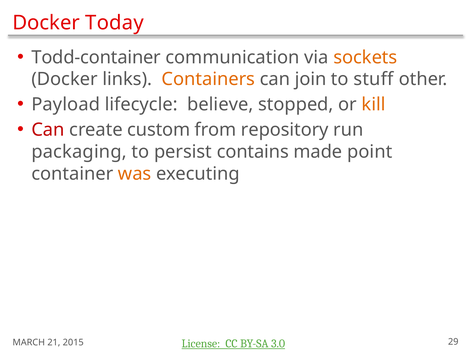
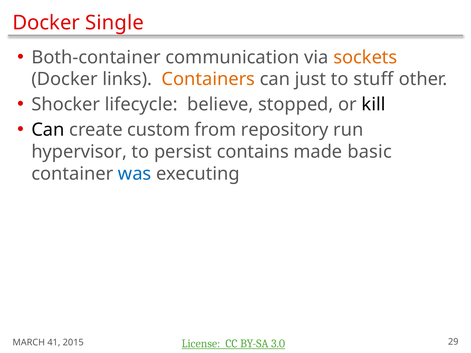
Today: Today -> Single
Todd-container: Todd-container -> Both-container
join: join -> just
Payload: Payload -> Shocker
kill colour: orange -> black
Can at (48, 130) colour: red -> black
packaging: packaging -> hypervisor
point: point -> basic
was colour: orange -> blue
21: 21 -> 41
